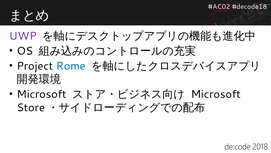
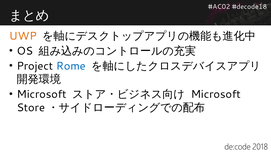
UWP colour: purple -> orange
